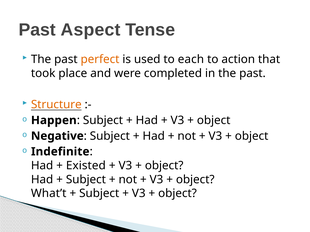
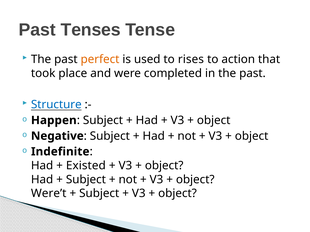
Aspect: Aspect -> Tenses
each: each -> rises
Structure colour: orange -> blue
What’t: What’t -> Were’t
